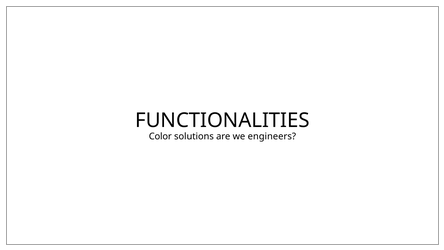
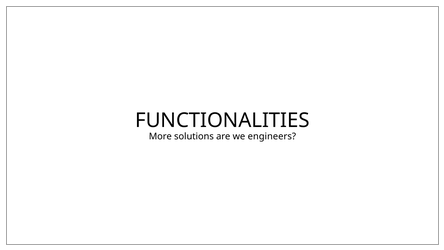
Color: Color -> More
